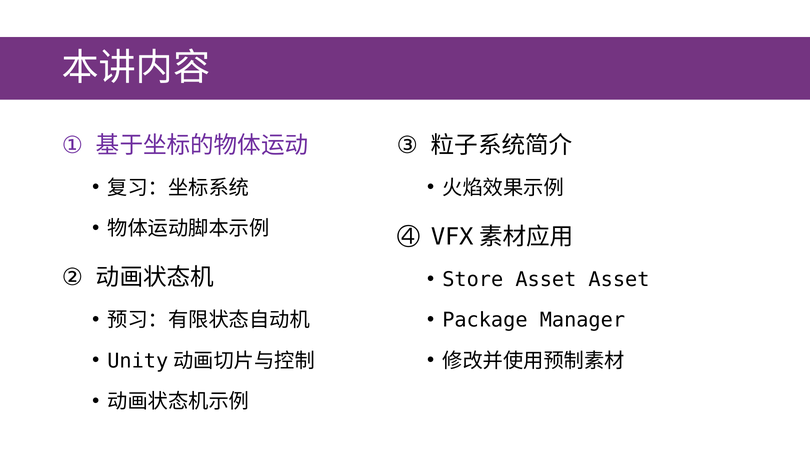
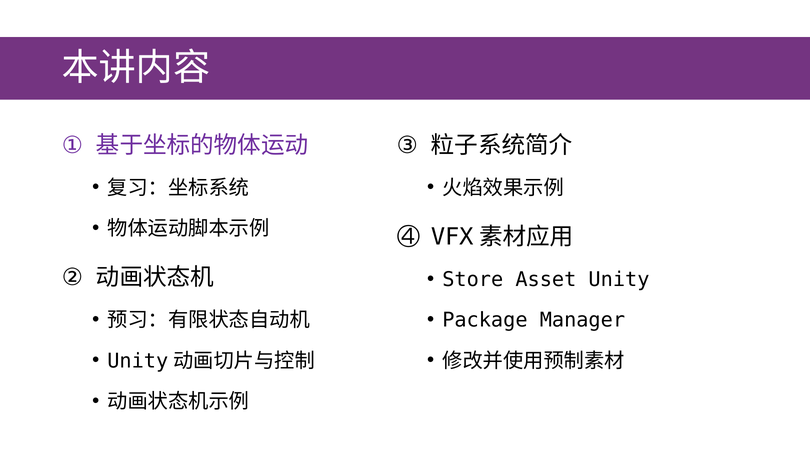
Asset Asset: Asset -> Unity
